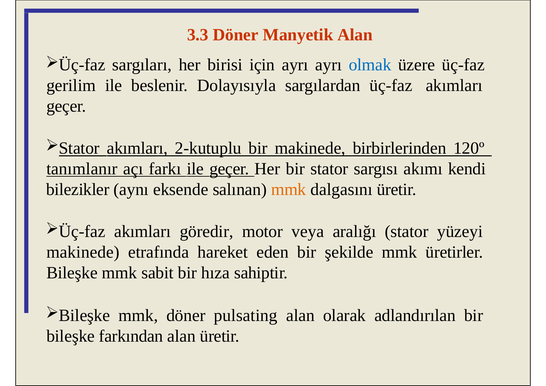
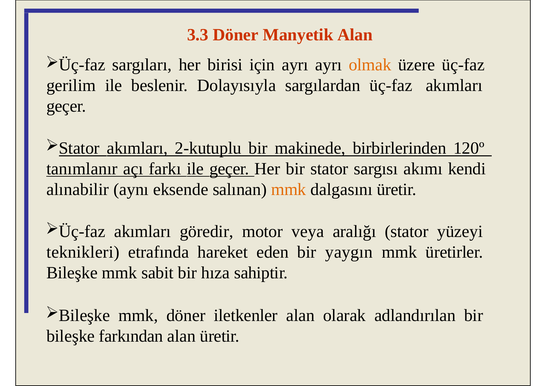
olmak colour: blue -> orange
bilezikler: bilezikler -> alınabilir
makinede at (83, 252): makinede -> teknikleri
şekilde: şekilde -> yaygın
pulsating: pulsating -> iletkenler
